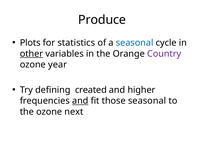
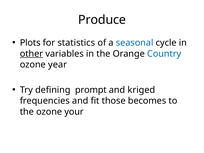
Country colour: purple -> blue
created: created -> prompt
higher: higher -> kriged
and at (80, 101) underline: present -> none
those seasonal: seasonal -> becomes
next: next -> your
